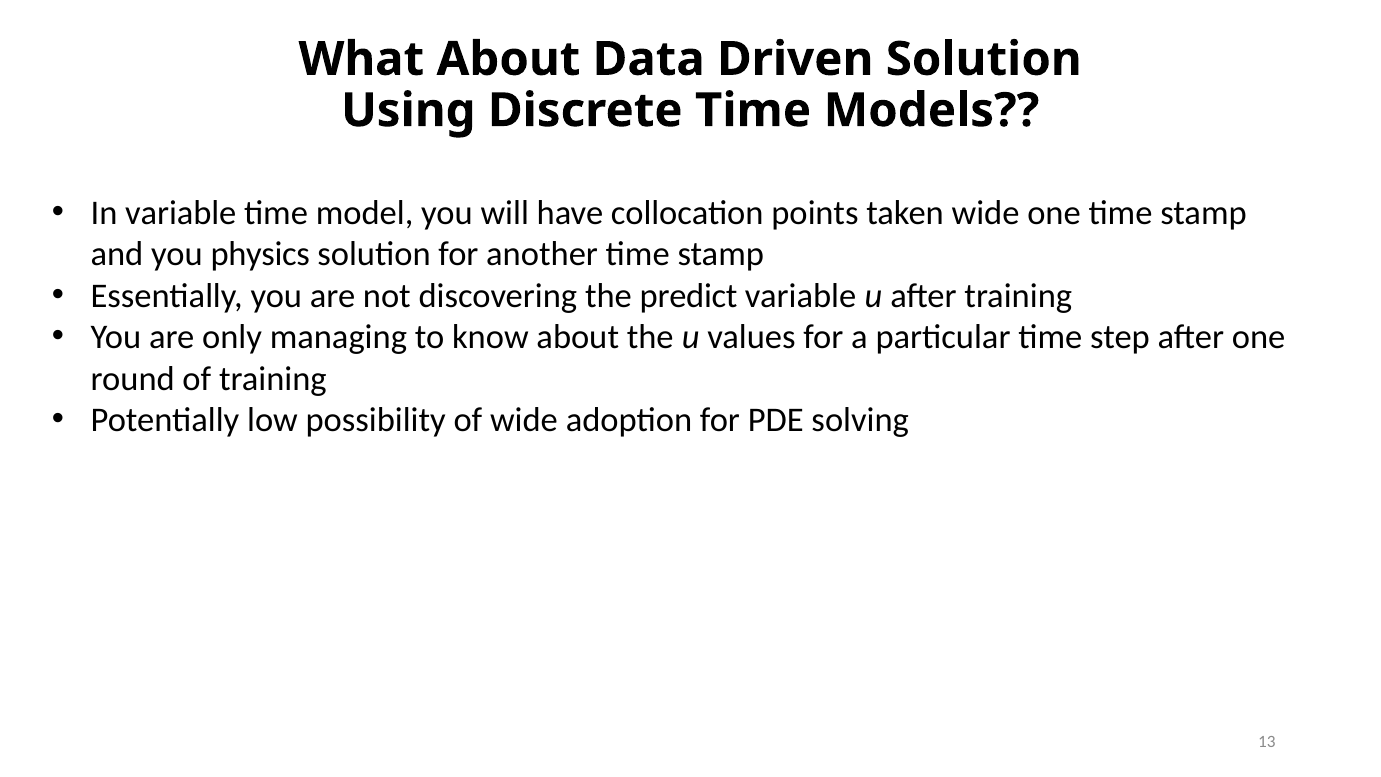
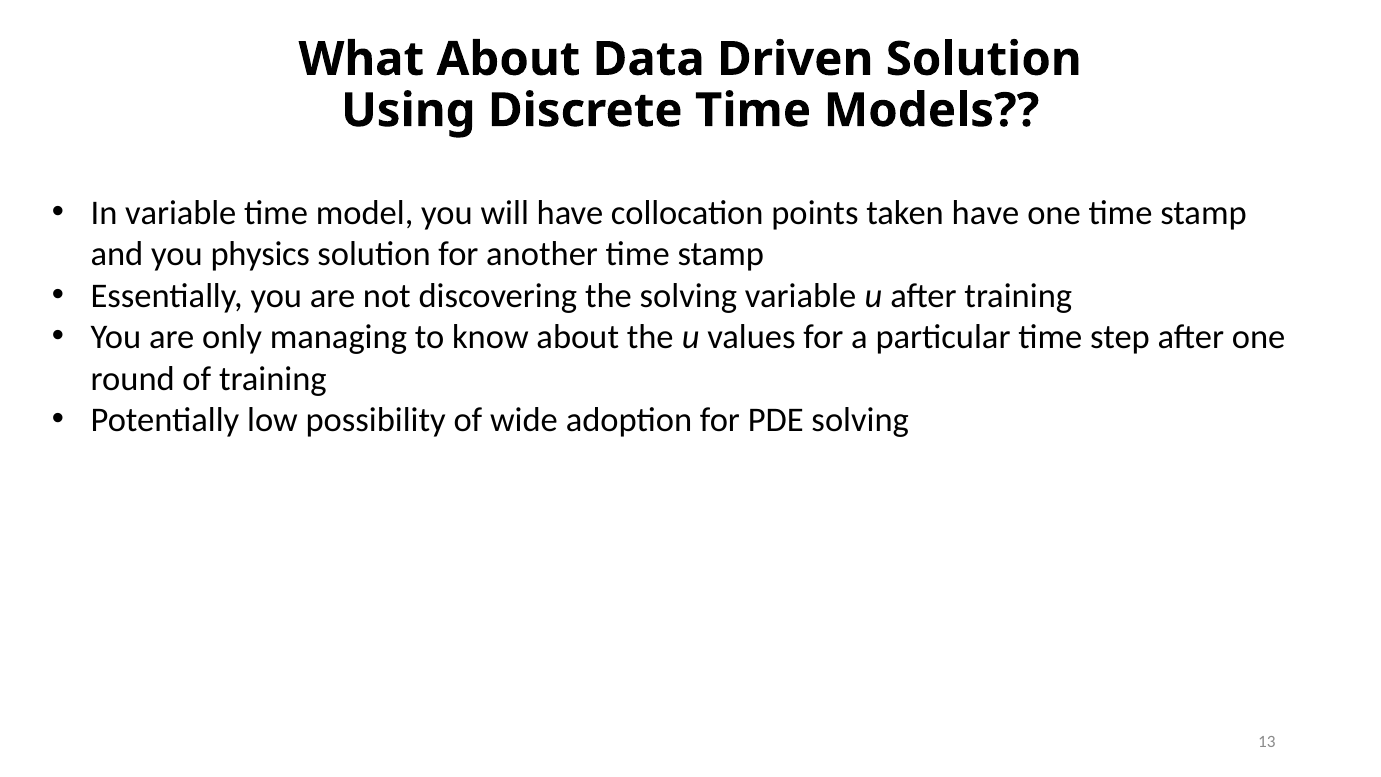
taken wide: wide -> have
the predict: predict -> solving
